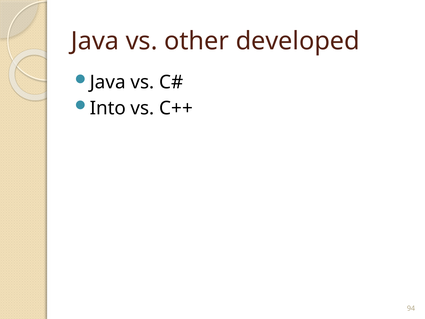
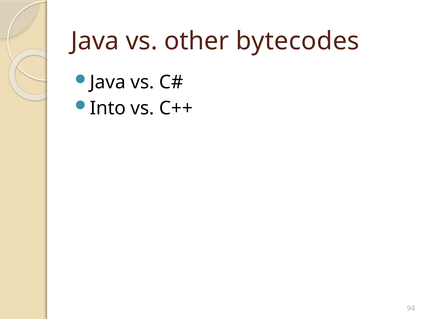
developed: developed -> bytecodes
